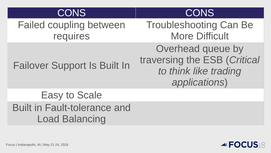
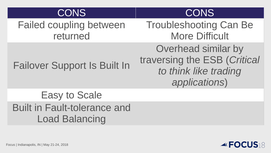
requires: requires -> returned
queue: queue -> similar
